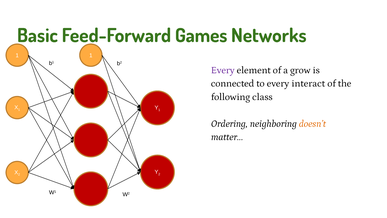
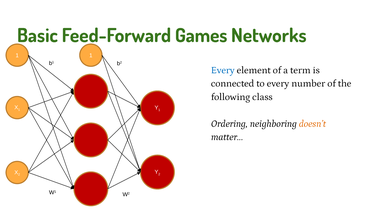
Every at (223, 70) colour: purple -> blue
grow: grow -> term
interact: interact -> number
